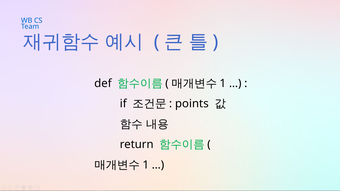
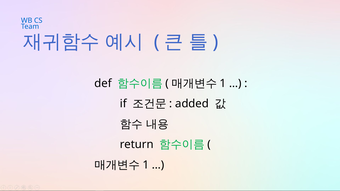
points: points -> added
